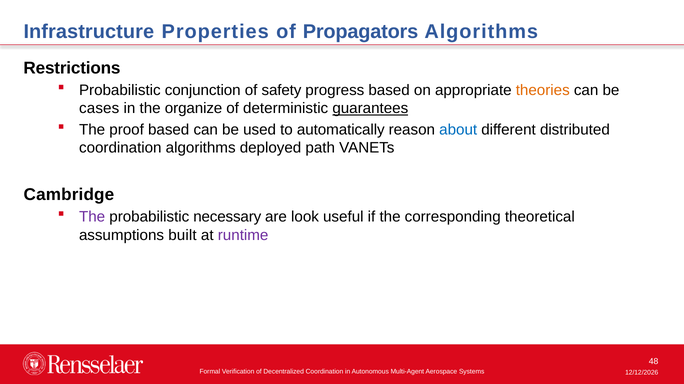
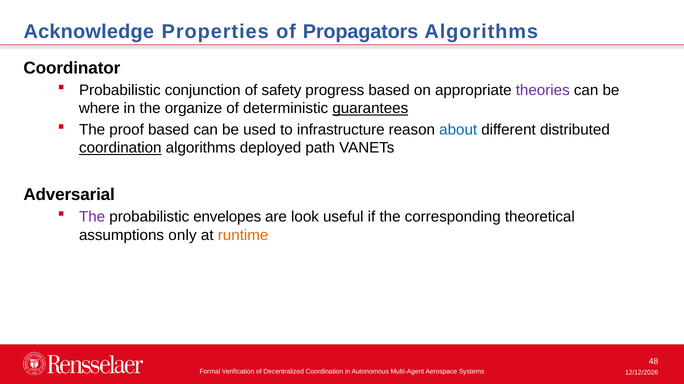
Infrastructure: Infrastructure -> Acknowledge
Restrictions: Restrictions -> Coordinator
theories colour: orange -> purple
cases: cases -> where
automatically: automatically -> infrastructure
coordination at (120, 148) underline: none -> present
Cambridge: Cambridge -> Adversarial
necessary: necessary -> envelopes
built: built -> only
runtime colour: purple -> orange
